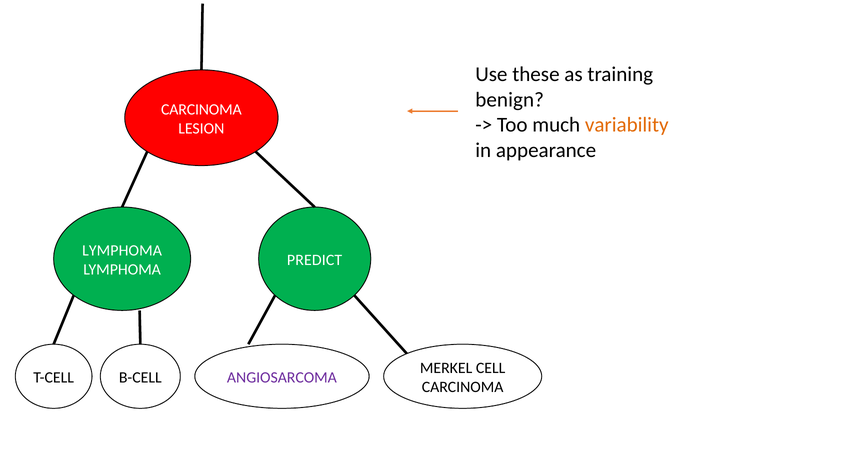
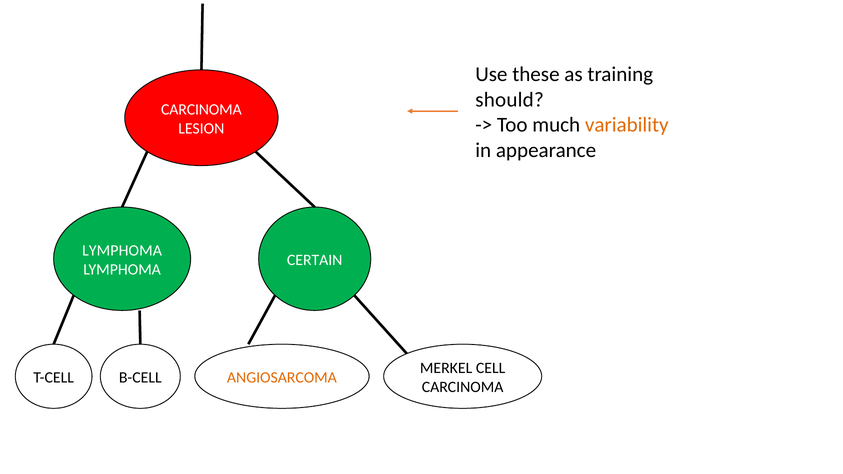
benign: benign -> should
PREDICT: PREDICT -> CERTAIN
ANGIOSARCOMA colour: purple -> orange
